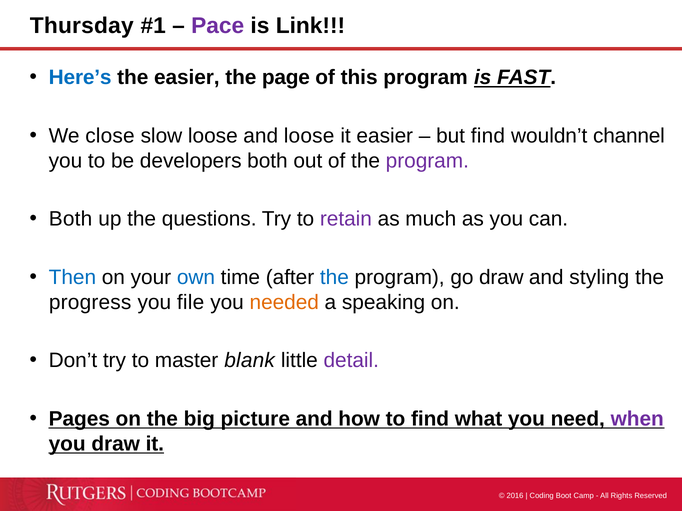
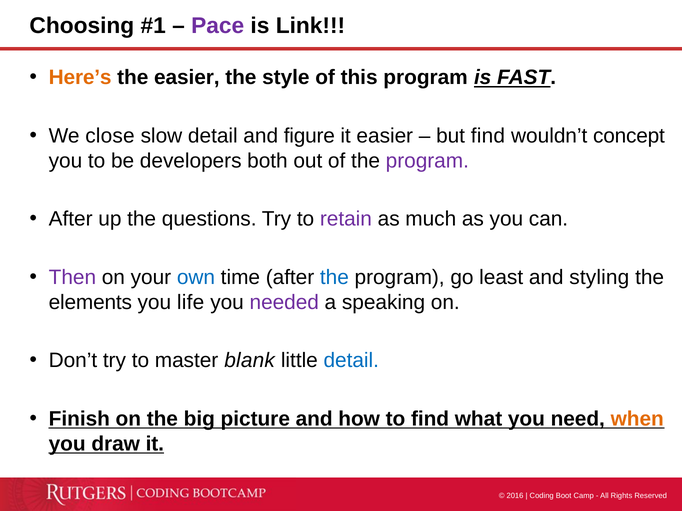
Thursday: Thursday -> Choosing
Here’s colour: blue -> orange
page: page -> style
slow loose: loose -> detail
and loose: loose -> figure
channel: channel -> concept
Both at (71, 219): Both -> After
Then colour: blue -> purple
go draw: draw -> least
progress: progress -> elements
file: file -> life
needed colour: orange -> purple
detail at (351, 361) colour: purple -> blue
Pages: Pages -> Finish
when colour: purple -> orange
